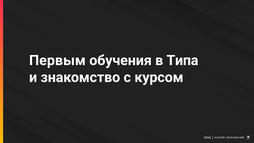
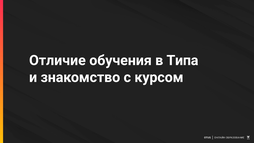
Первым: Первым -> Отличие
